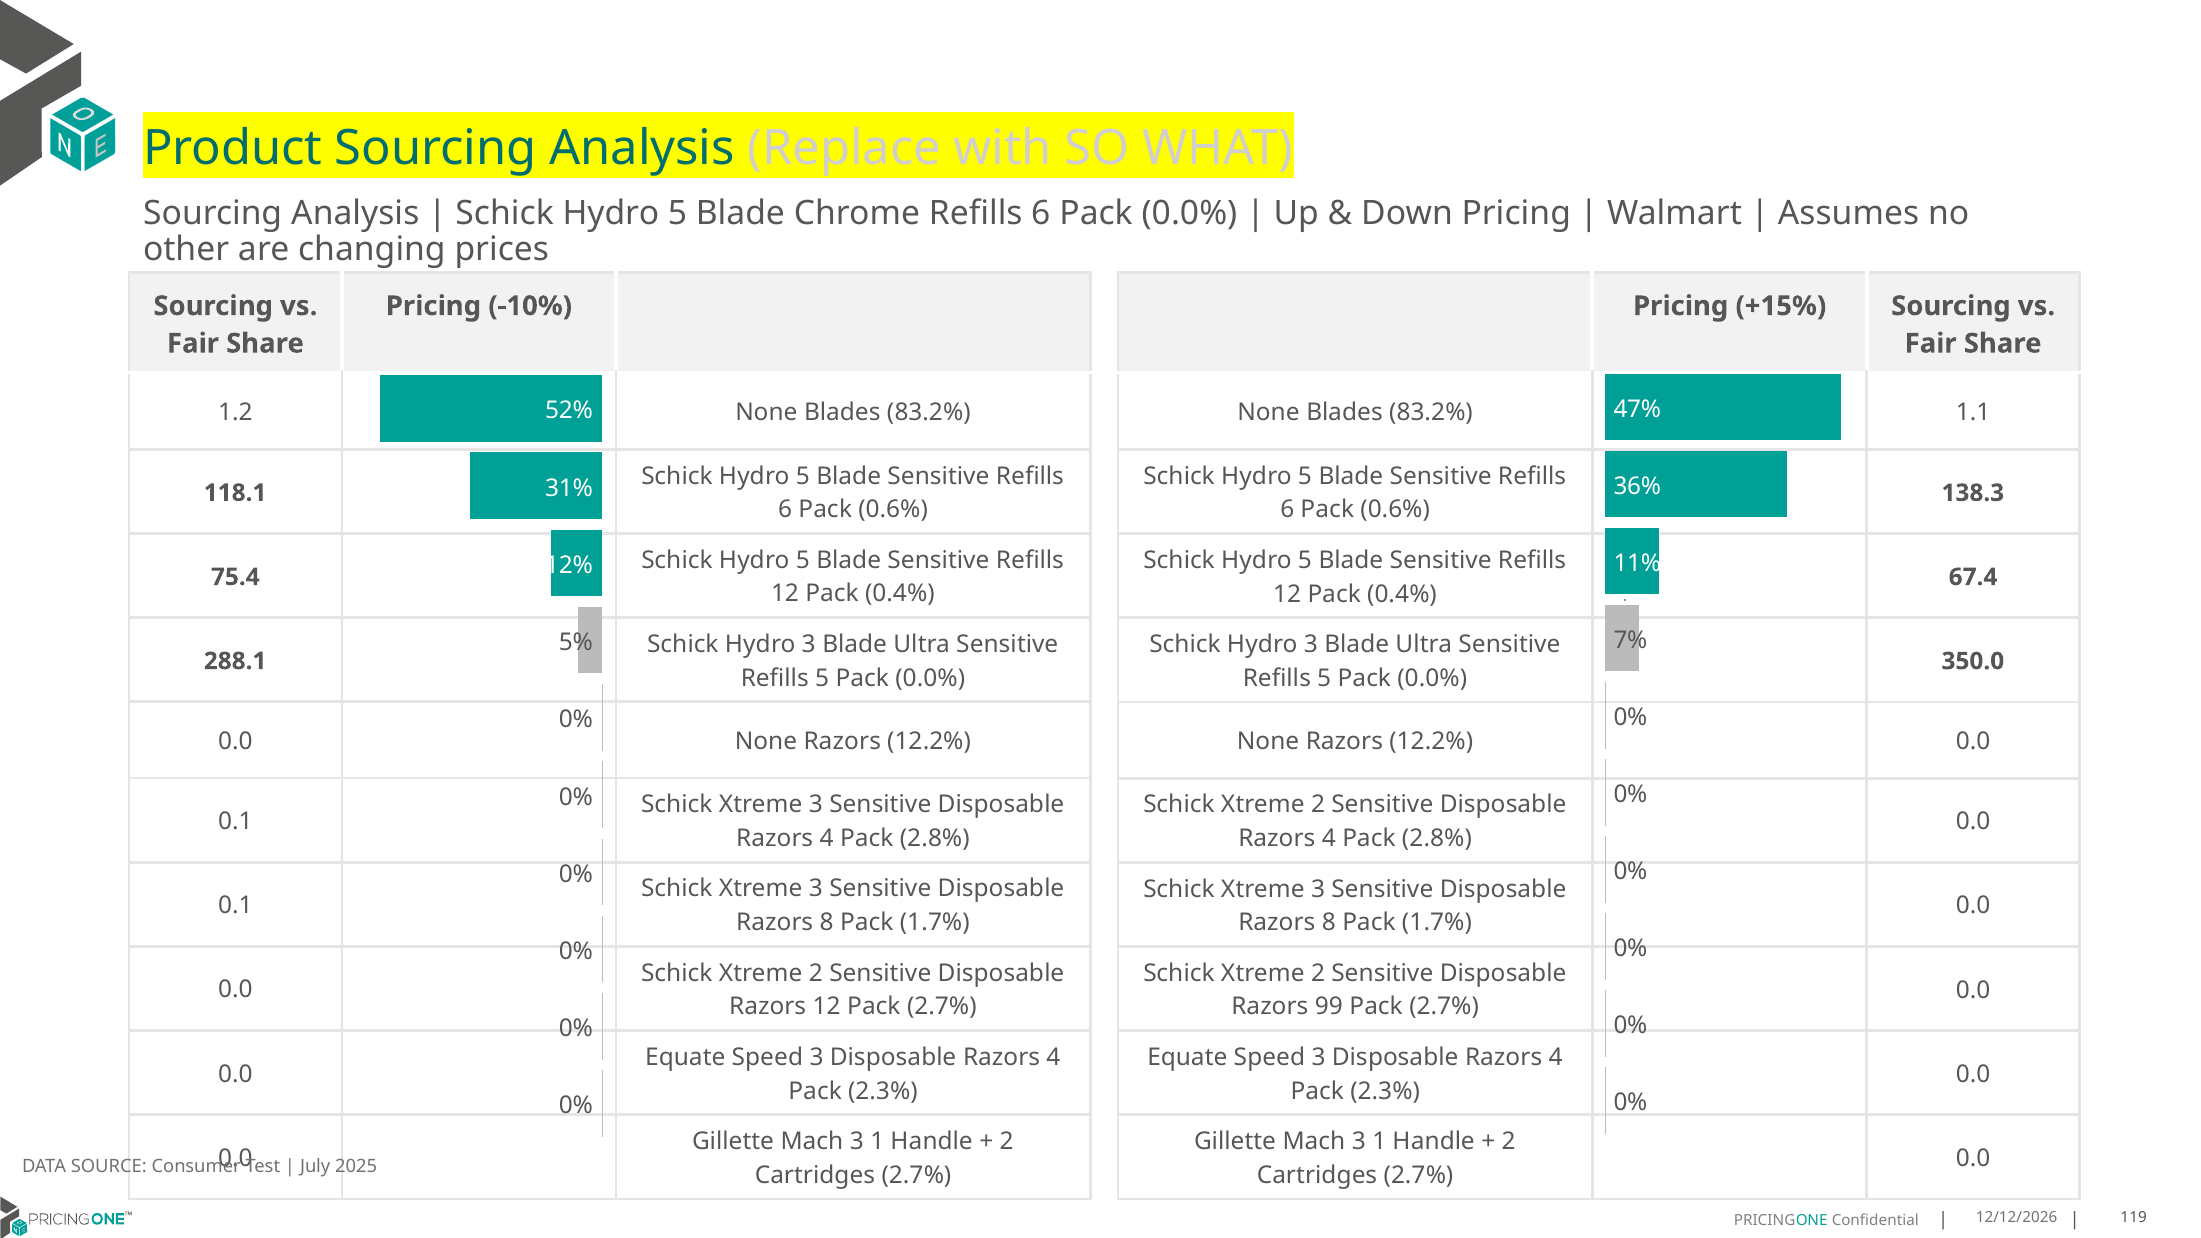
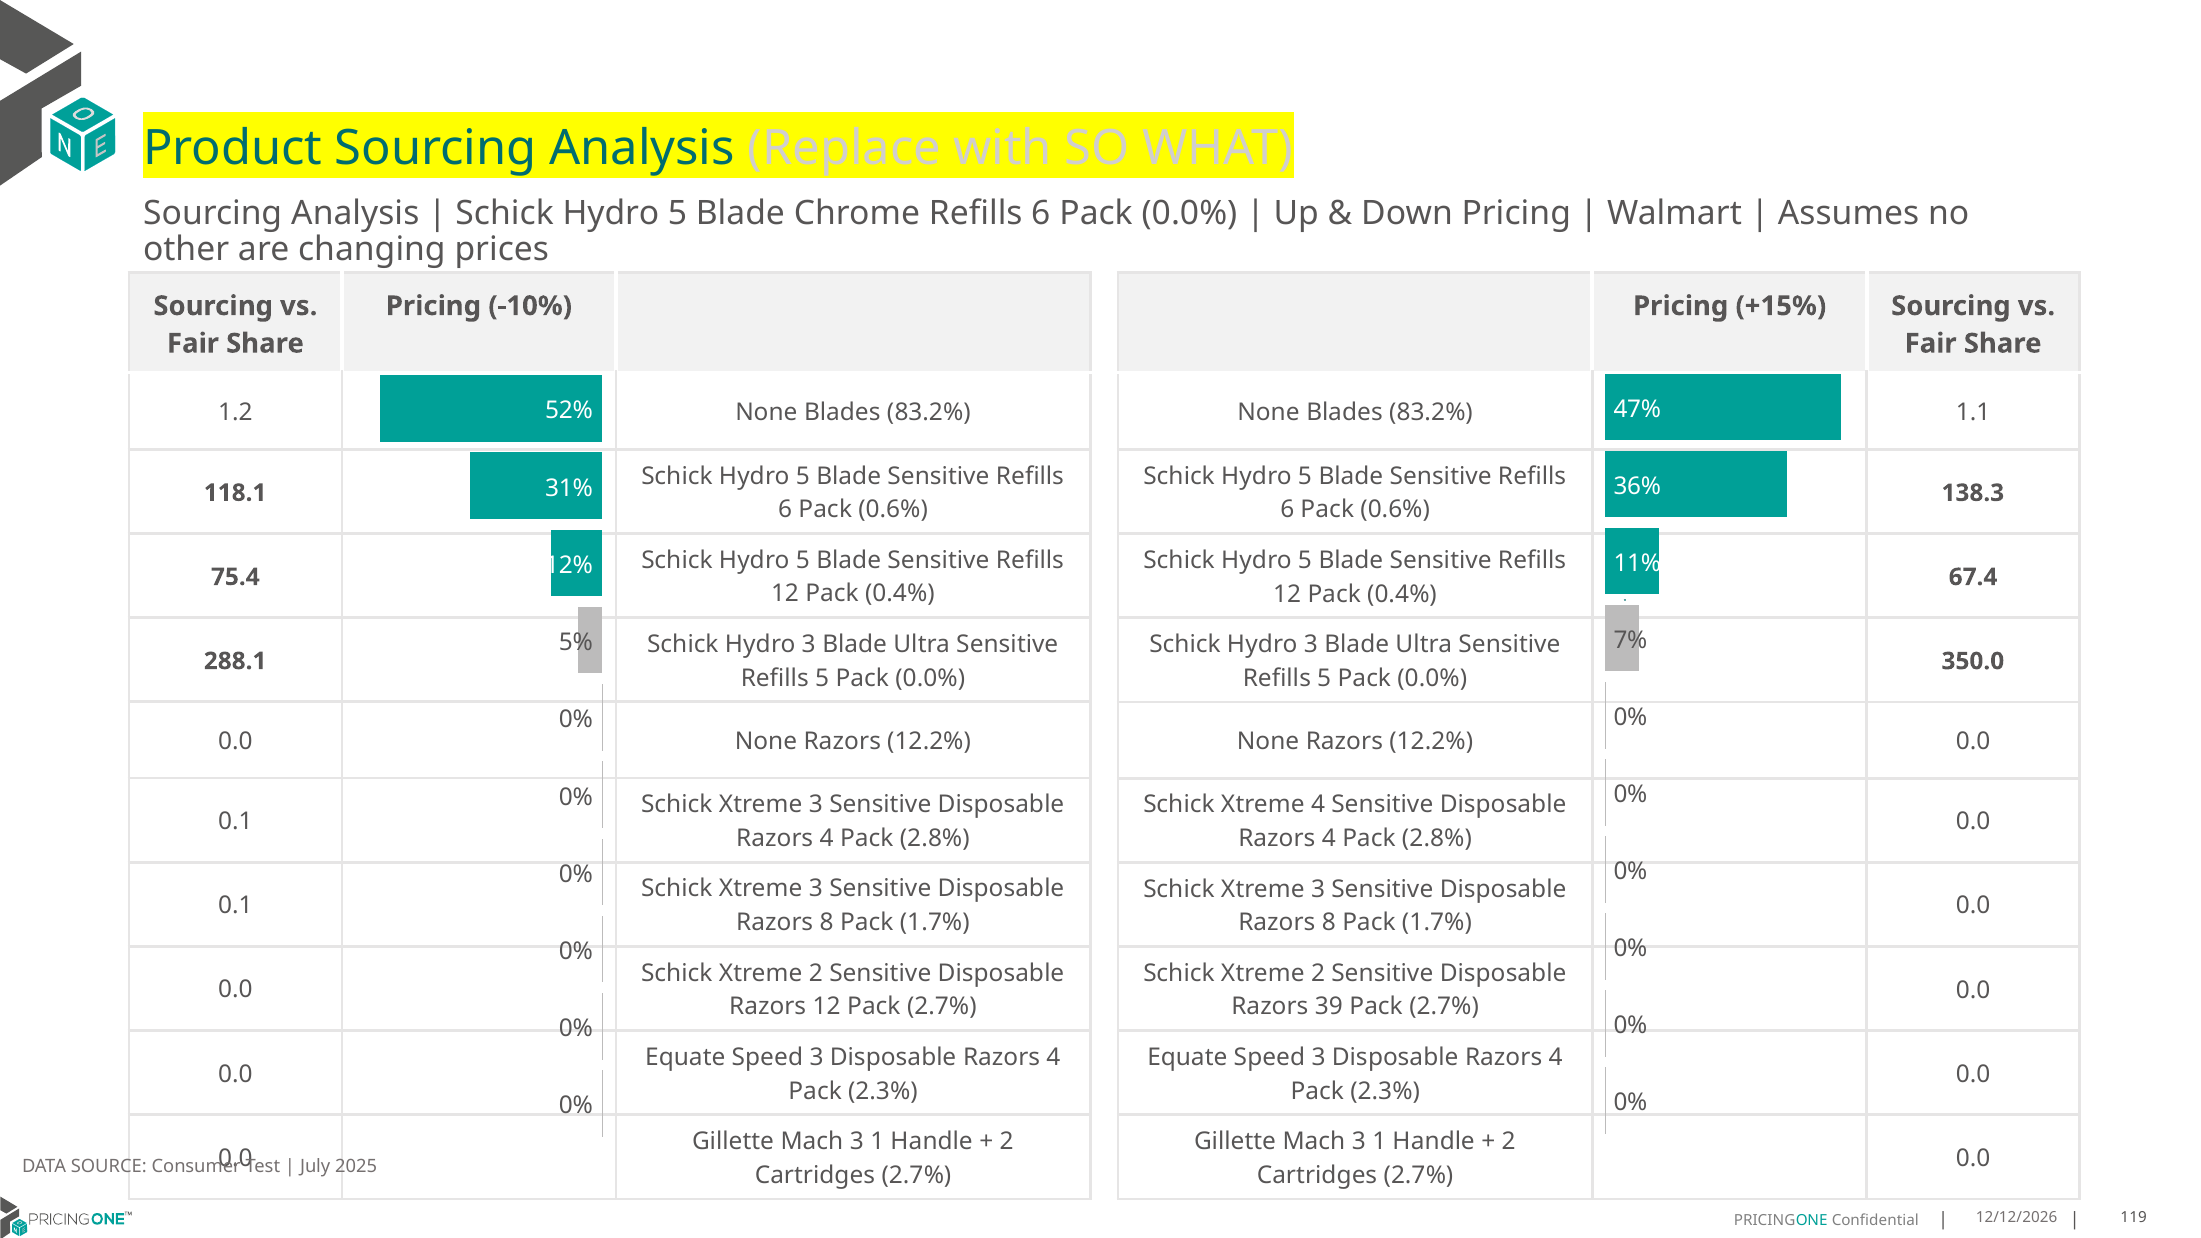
2 at (1318, 805): 2 -> 4
99: 99 -> 39
